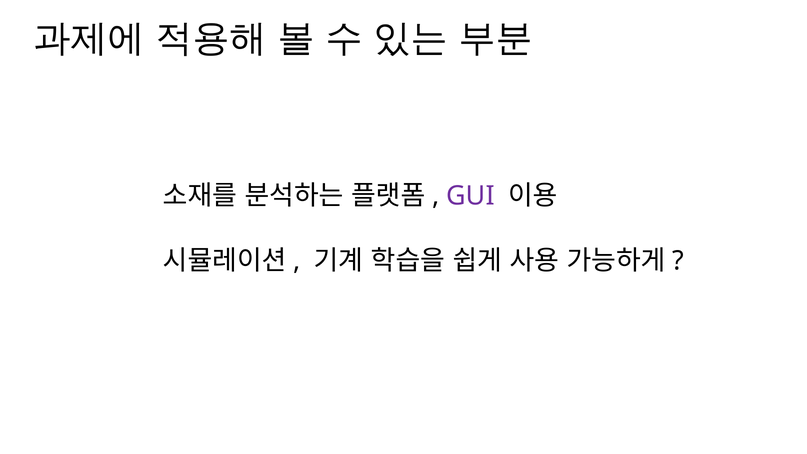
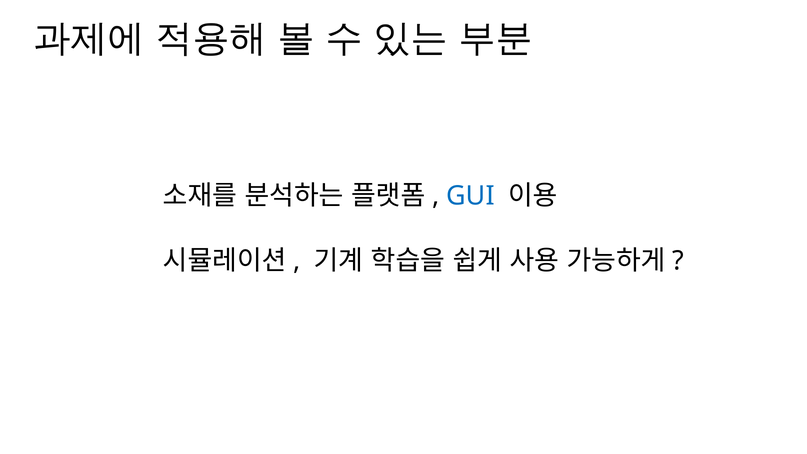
GUI colour: purple -> blue
